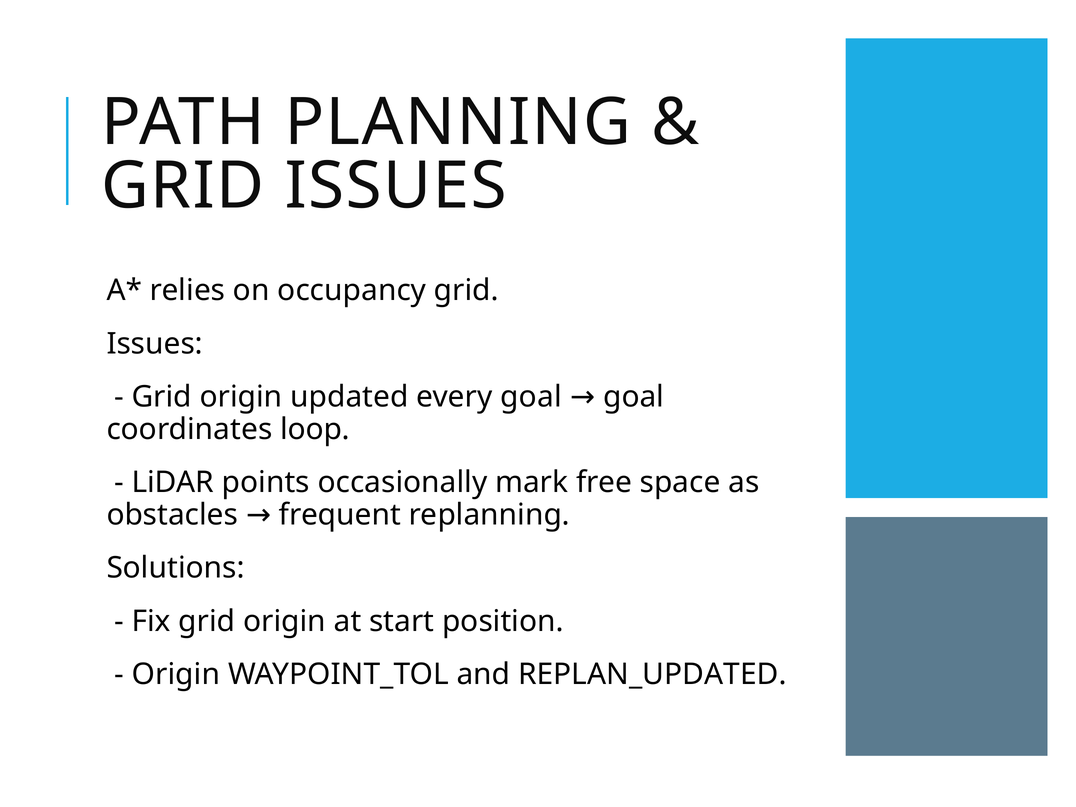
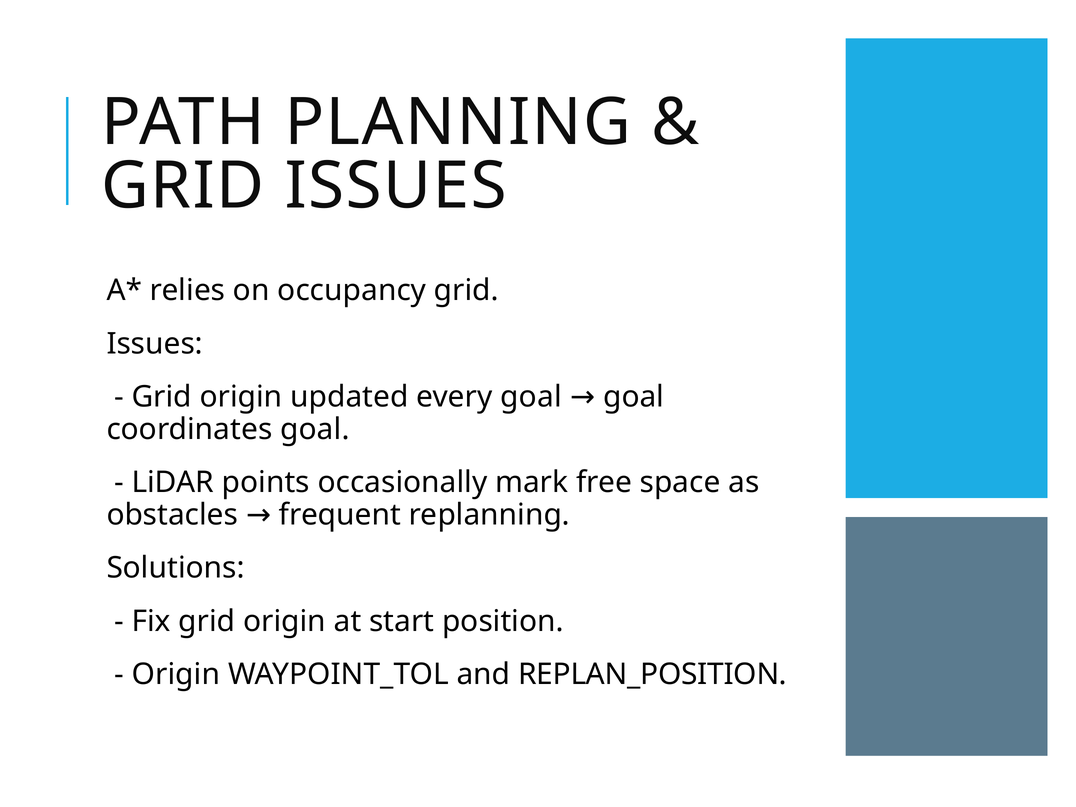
coordinates loop: loop -> goal
REPLAN_UPDATED: REPLAN_UPDATED -> REPLAN_POSITION
